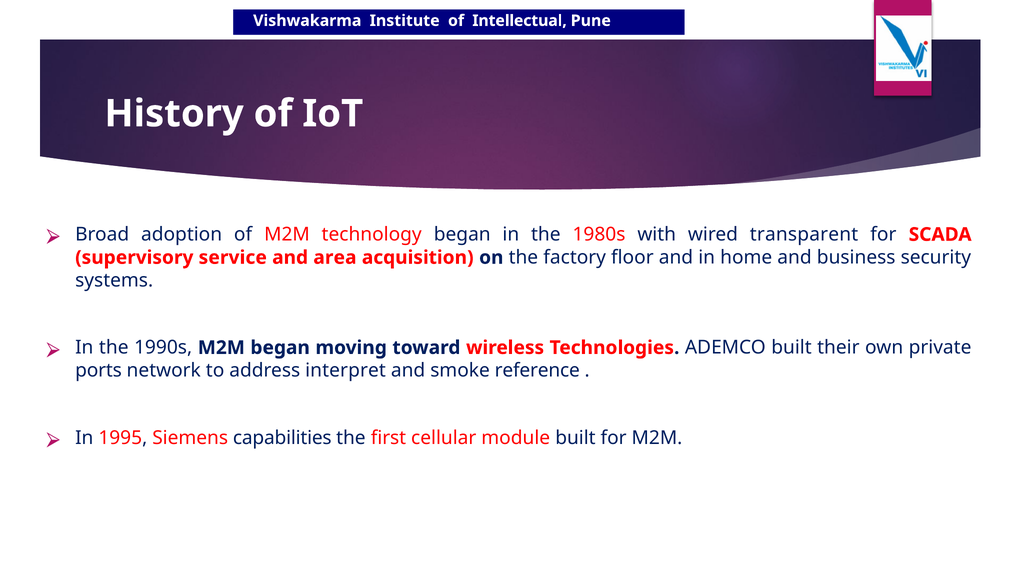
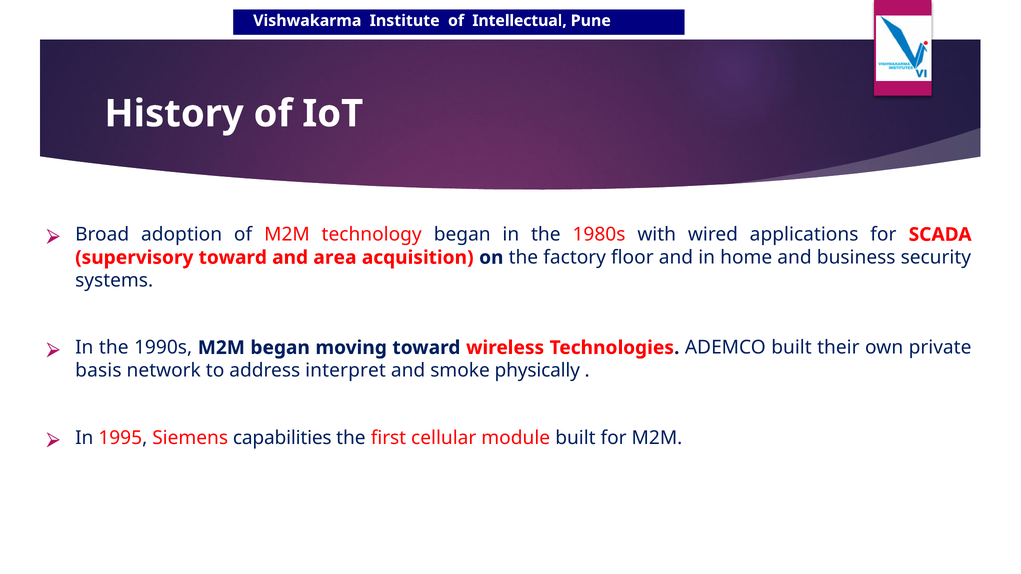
transparent: transparent -> applications
supervisory service: service -> toward
ports: ports -> basis
reference: reference -> physically
